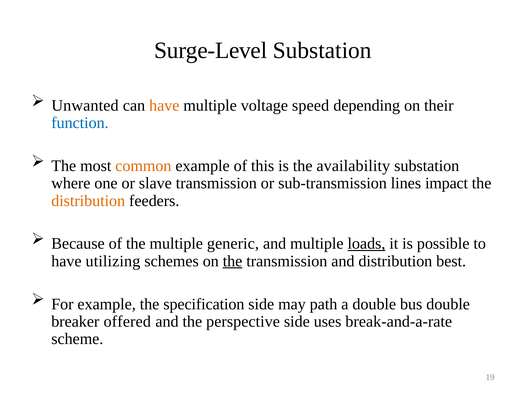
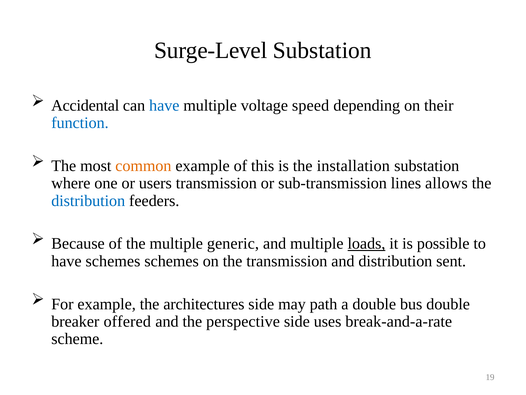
Unwanted: Unwanted -> Accidental
have at (164, 105) colour: orange -> blue
availability: availability -> installation
slave: slave -> users
impact: impact -> allows
distribution at (88, 200) colour: orange -> blue
have utilizing: utilizing -> schemes
the at (233, 261) underline: present -> none
best: best -> sent
specification: specification -> architectures
